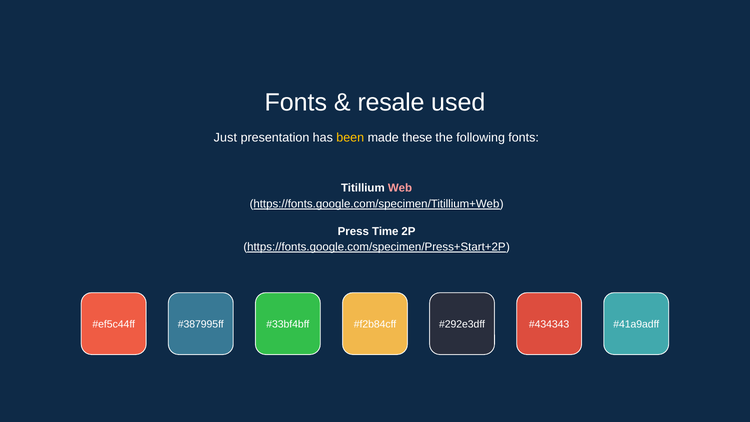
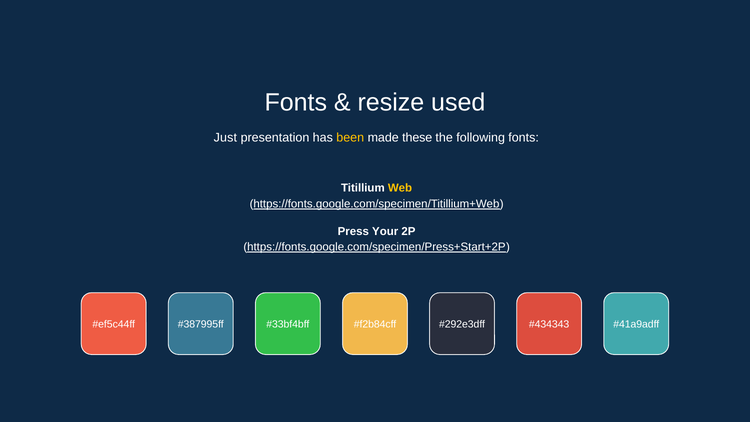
resale: resale -> resize
Web colour: pink -> yellow
Time: Time -> Your
